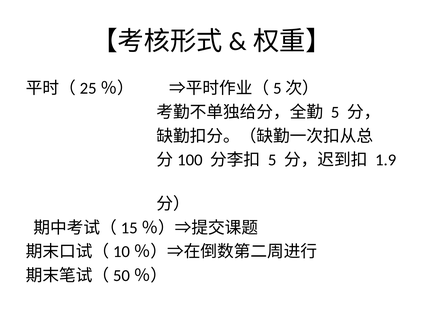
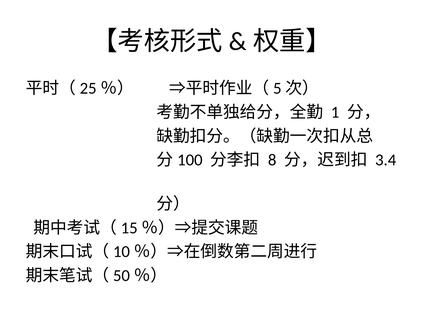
5 at (335, 112): 5 -> 1
5 at (272, 160): 5 -> 8
1.9: 1.9 -> 3.4
